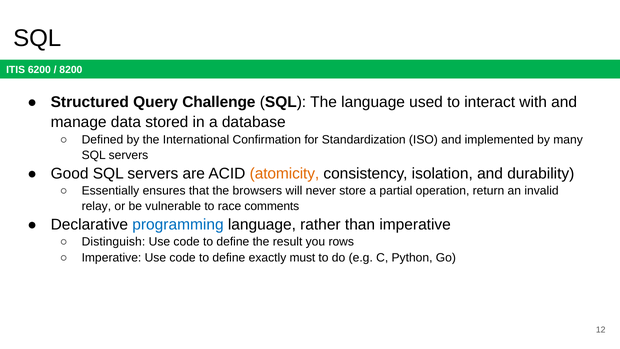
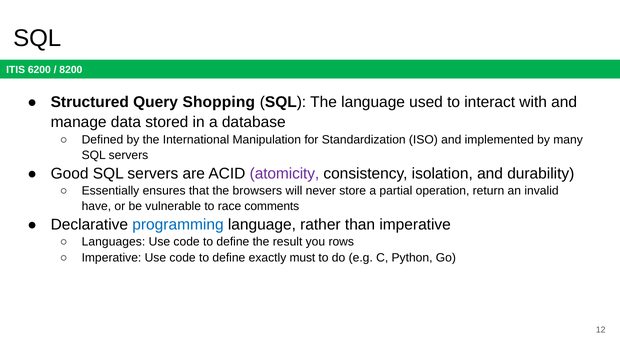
Challenge: Challenge -> Shopping
Confirmation: Confirmation -> Manipulation
atomicity colour: orange -> purple
relay: relay -> have
Distinguish: Distinguish -> Languages
